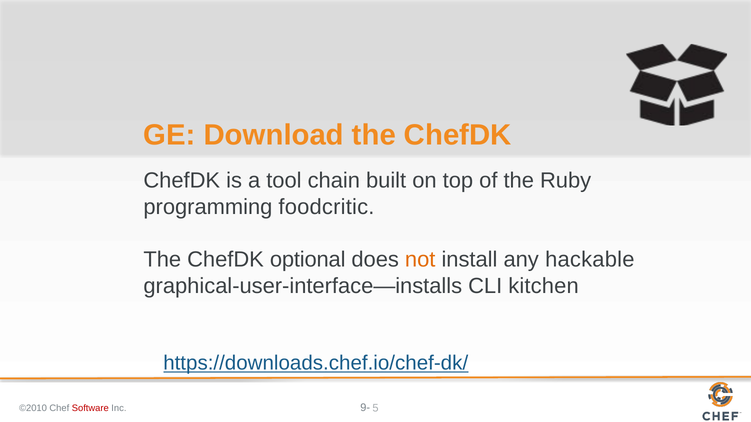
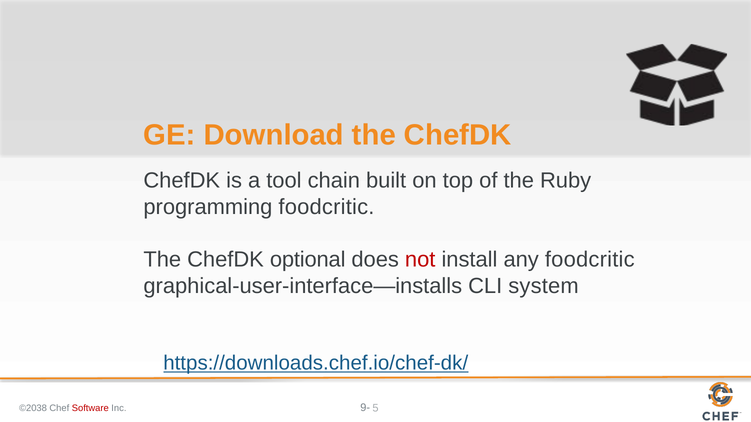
not colour: orange -> red
any hackable: hackable -> foodcritic
kitchen: kitchen -> system
©2010: ©2010 -> ©2038
